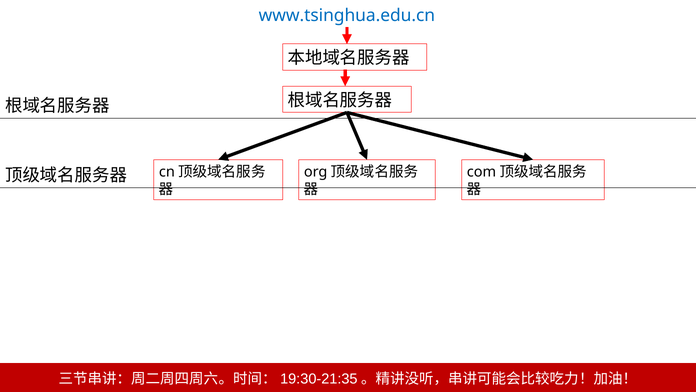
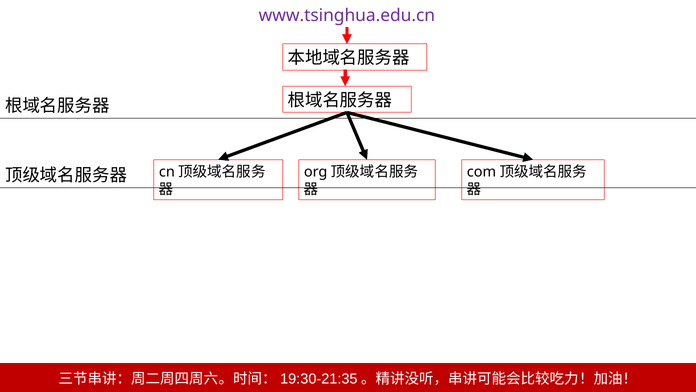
www.tsinghua.edu.cn colour: blue -> purple
